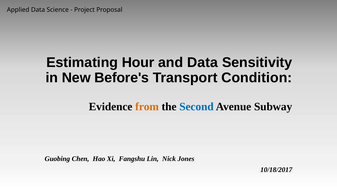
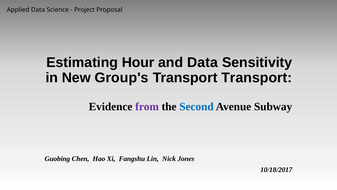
Before's: Before's -> Group's
Transport Condition: Condition -> Transport
from colour: orange -> purple
